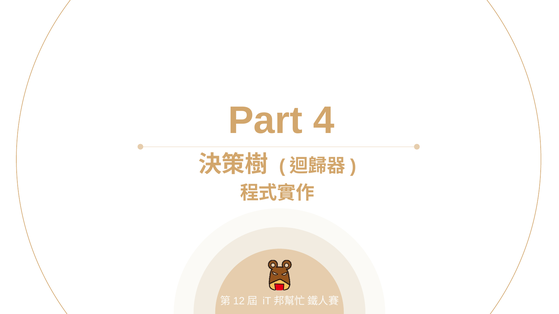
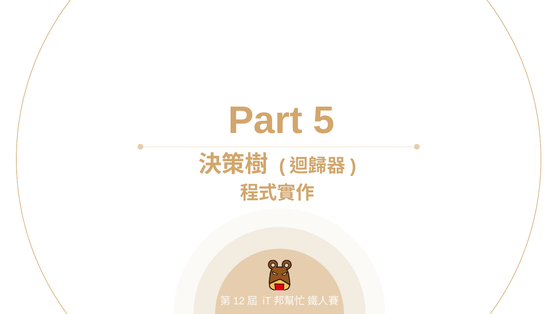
4: 4 -> 5
